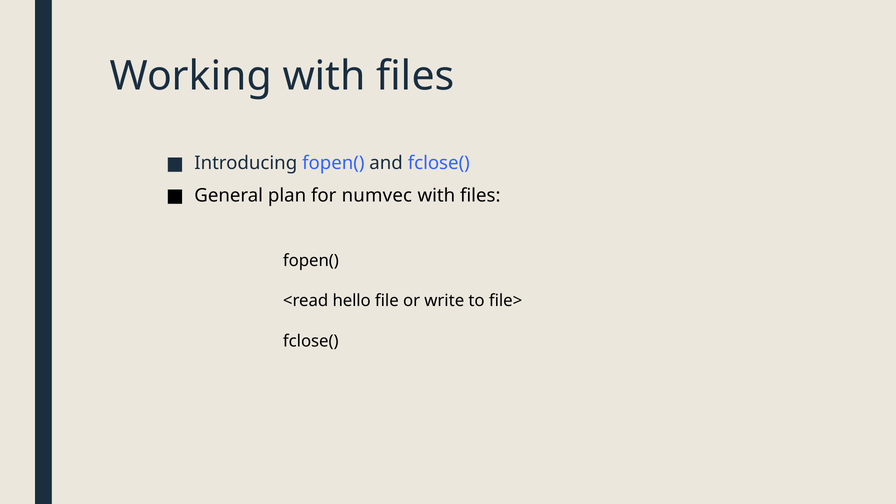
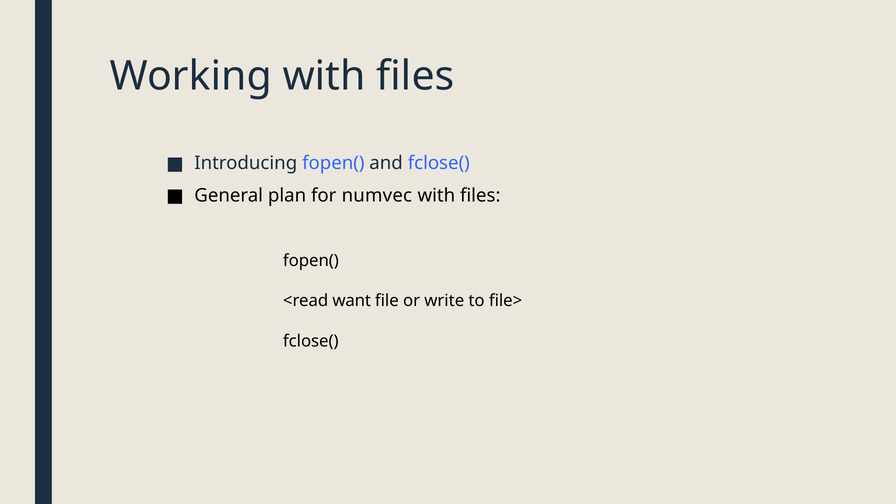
hello: hello -> want
